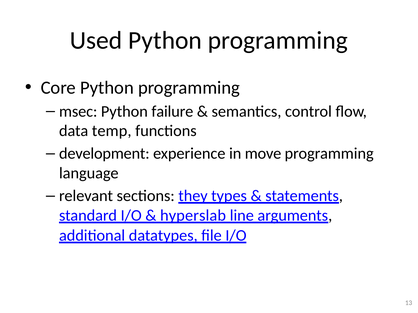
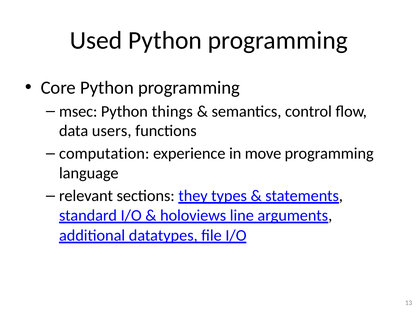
failure: failure -> things
temp: temp -> users
development: development -> computation
hyperslab: hyperslab -> holoviews
